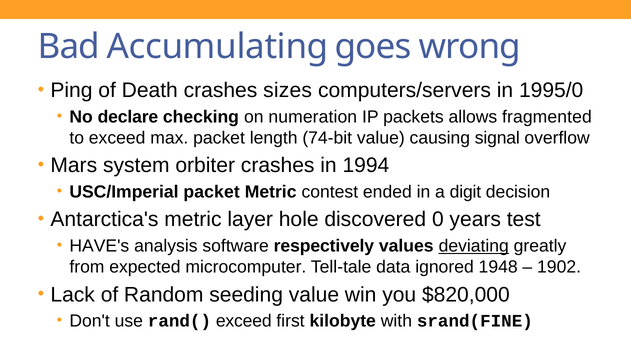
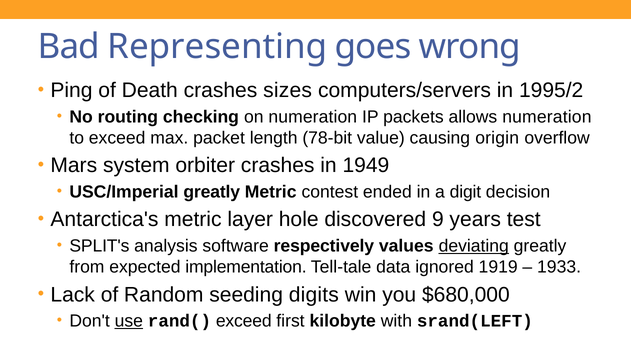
Accumulating: Accumulating -> Representing
1995/0: 1995/0 -> 1995/2
declare: declare -> routing
allows fragmented: fragmented -> numeration
74-bit: 74-bit -> 78-bit
signal: signal -> origin
1994: 1994 -> 1949
USC/Imperial packet: packet -> greatly
0: 0 -> 9
HAVE's: HAVE's -> SPLIT's
microcomputer: microcomputer -> implementation
1948: 1948 -> 1919
1902: 1902 -> 1933
seeding value: value -> digits
$820,000: $820,000 -> $680,000
use underline: none -> present
srand(FINE: srand(FINE -> srand(LEFT
